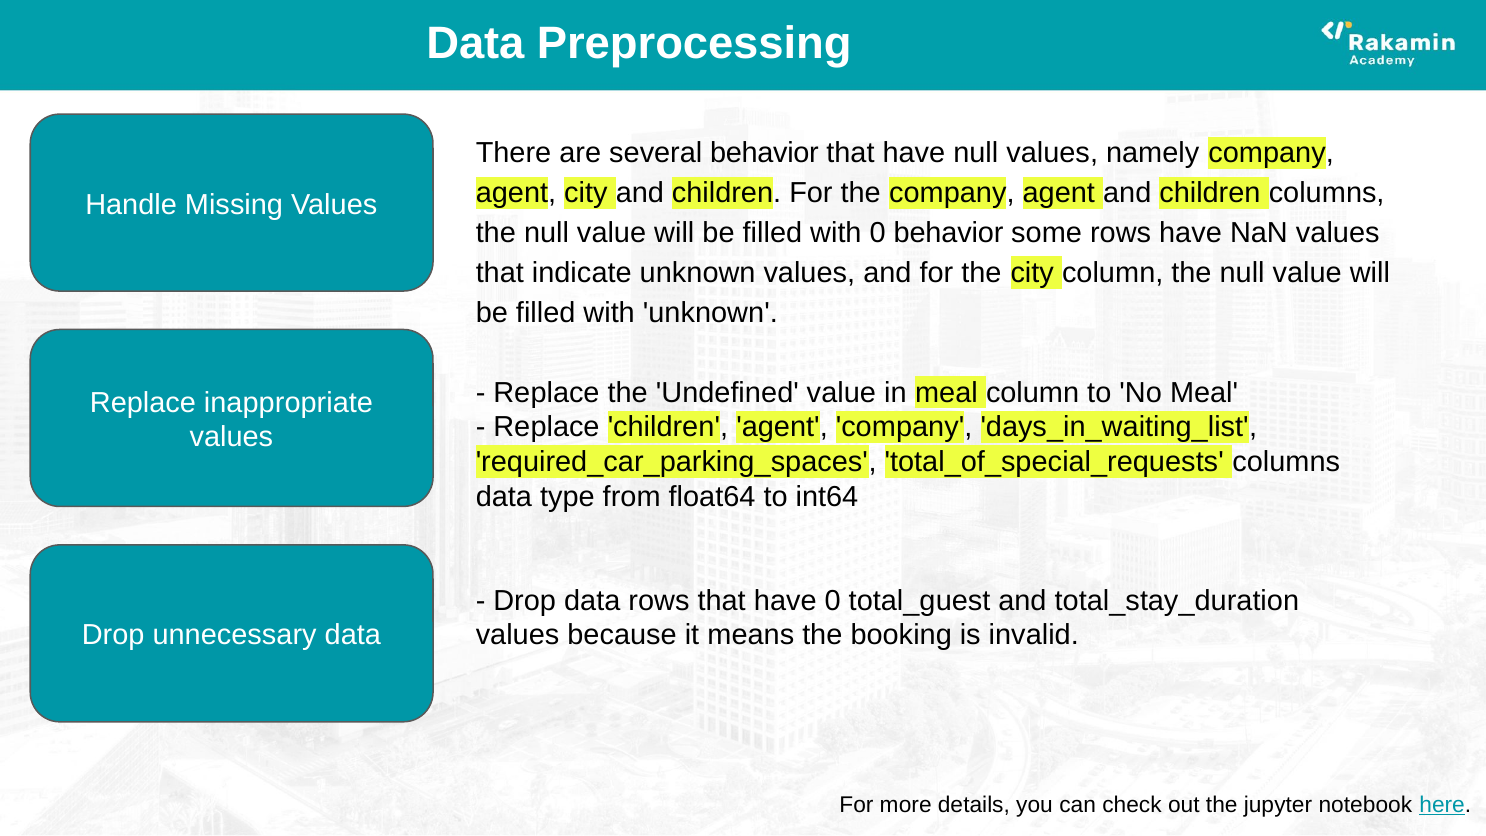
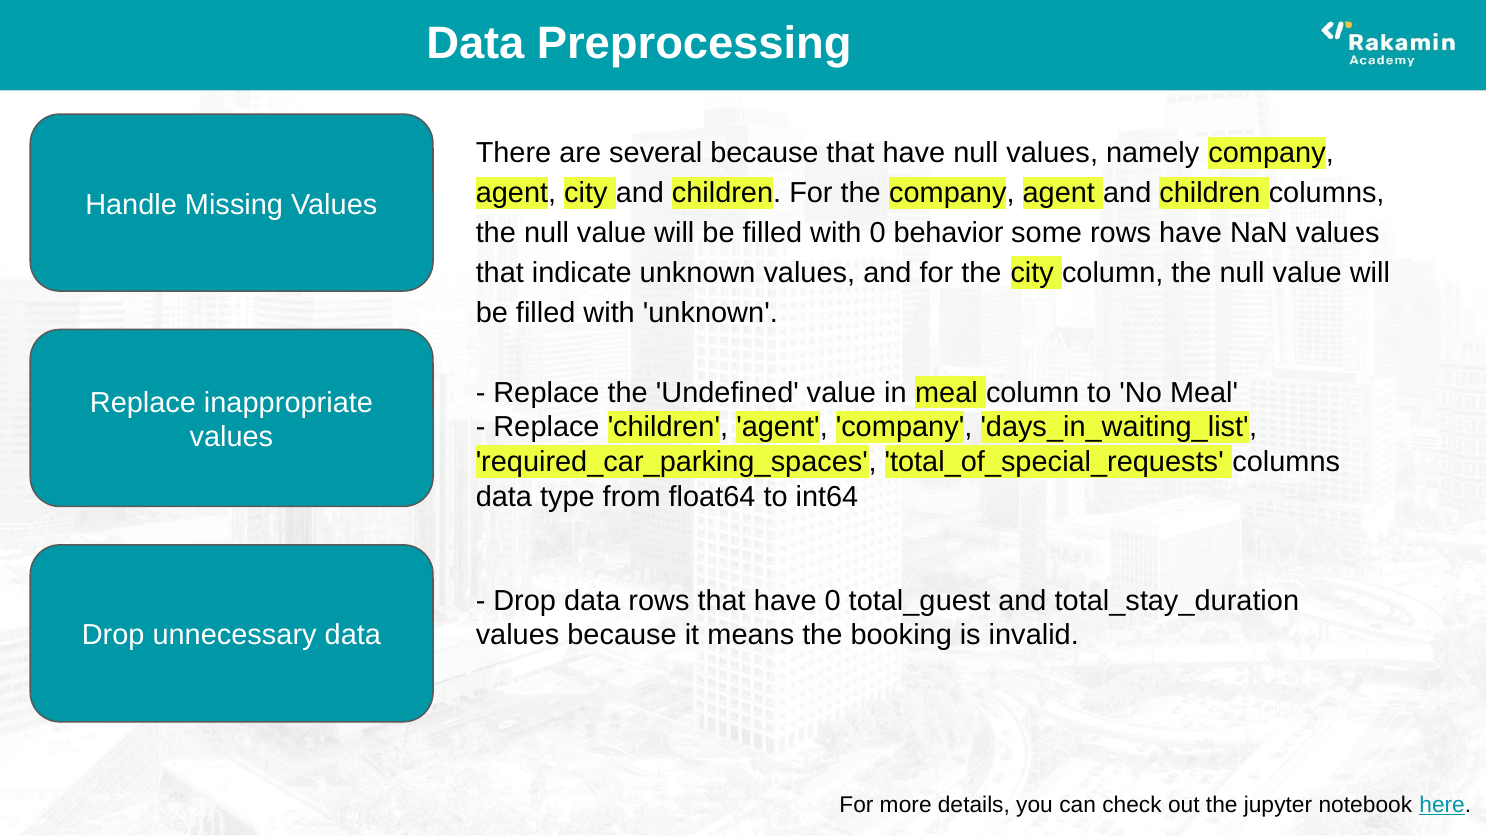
several behavior: behavior -> because
